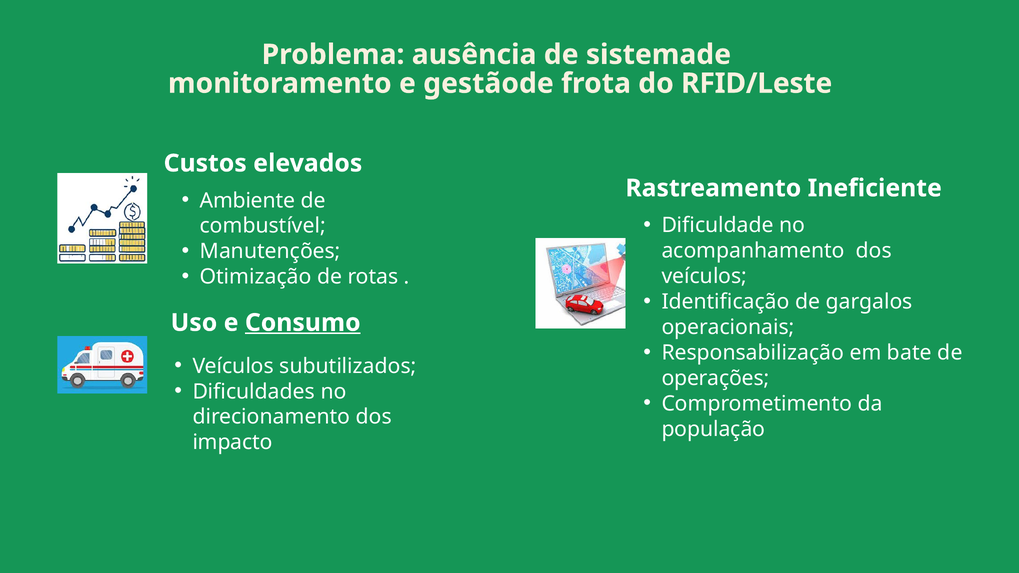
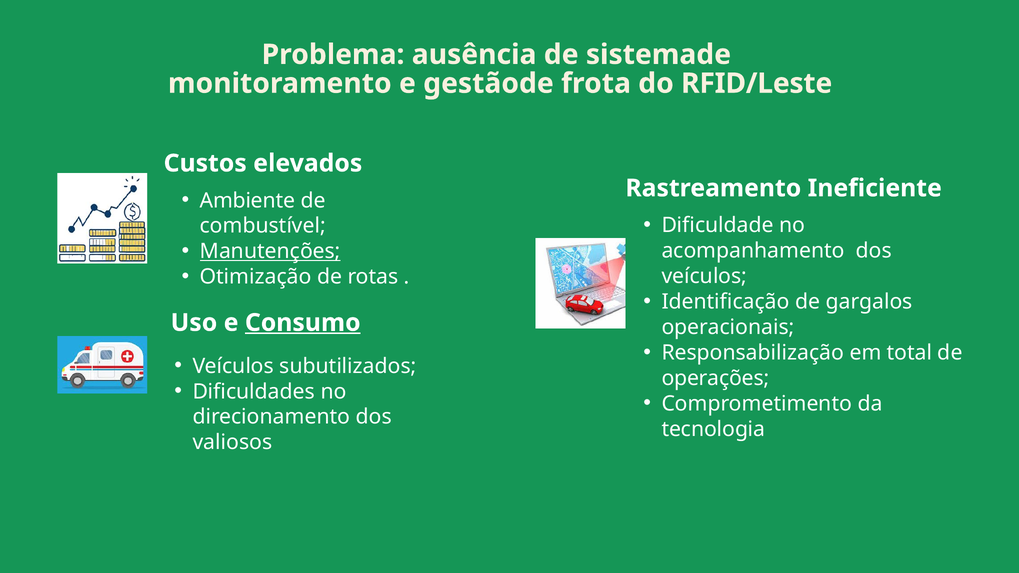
Manutenções underline: none -> present
bate: bate -> total
população: população -> tecnologia
impacto: impacto -> valiosos
